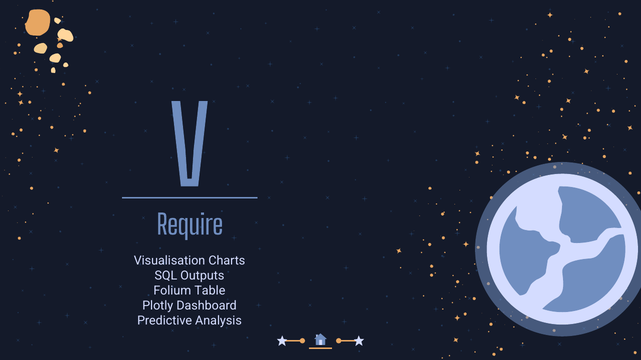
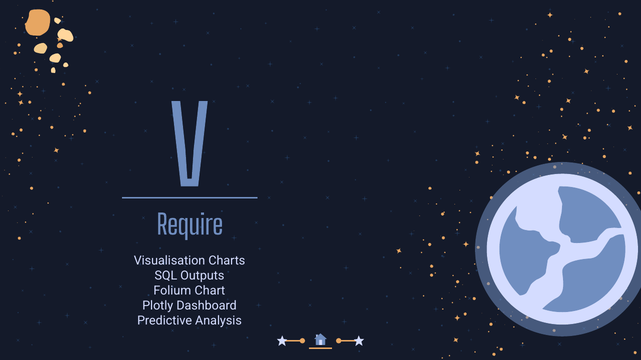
Table: Table -> Chart
